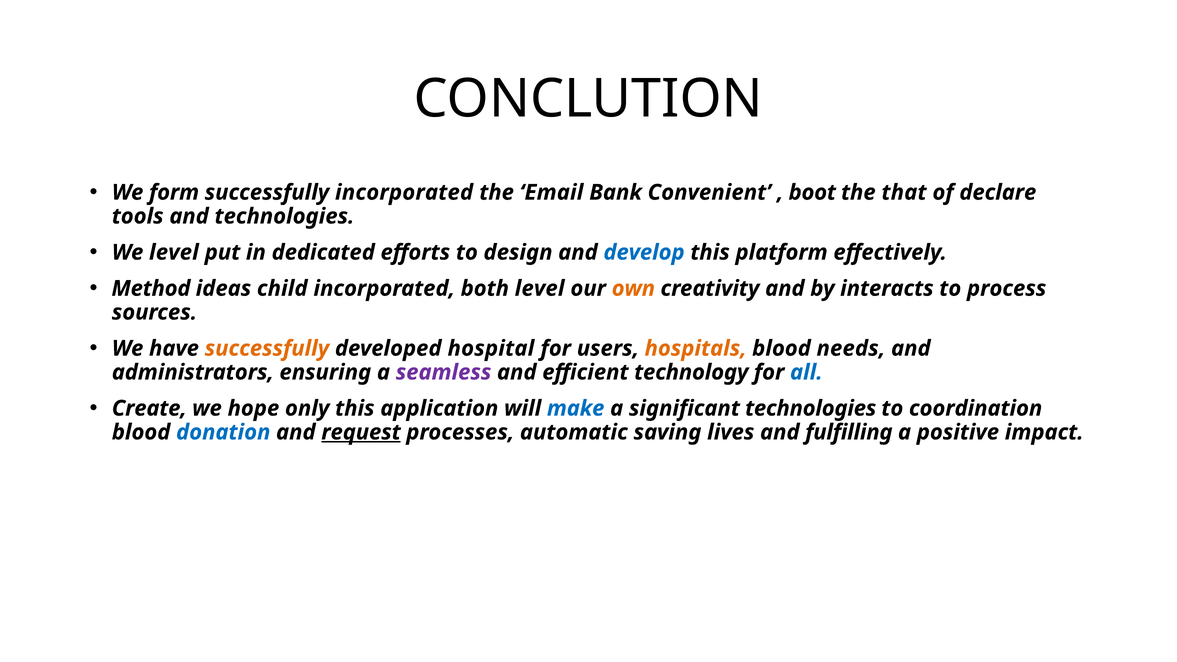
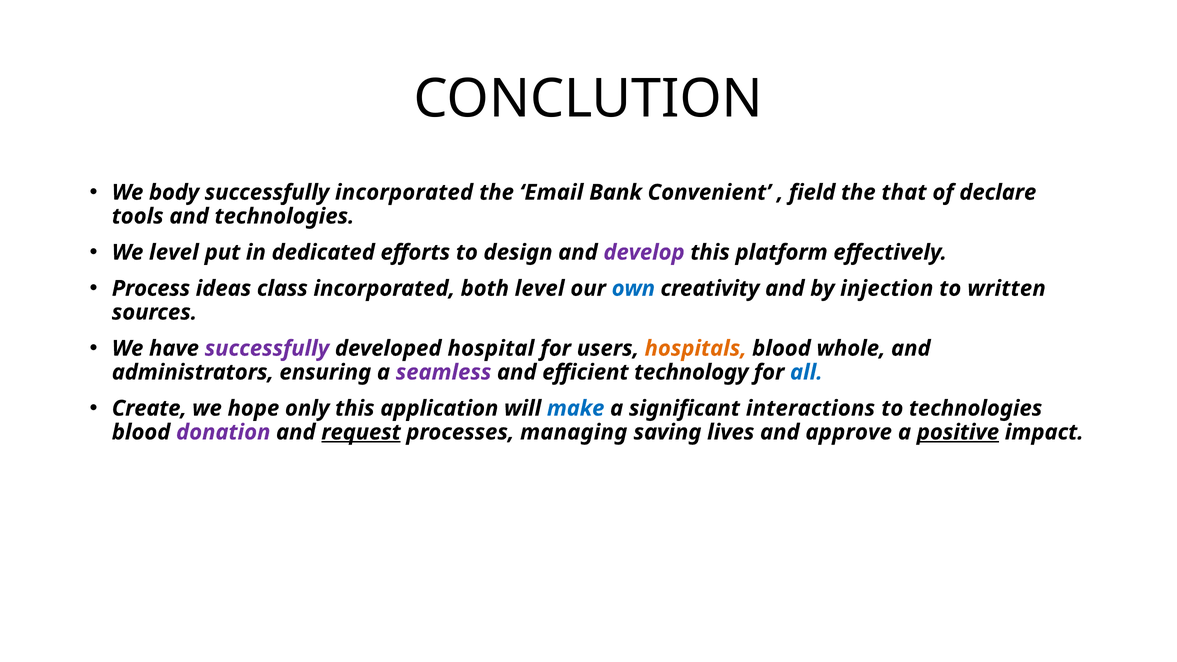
form: form -> body
boot: boot -> field
develop colour: blue -> purple
Method: Method -> Process
child: child -> class
own colour: orange -> blue
interacts: interacts -> injection
process: process -> written
successfully at (267, 348) colour: orange -> purple
needs: needs -> whole
significant technologies: technologies -> interactions
to coordination: coordination -> technologies
donation colour: blue -> purple
automatic: automatic -> managing
fulfilling: fulfilling -> approve
positive underline: none -> present
